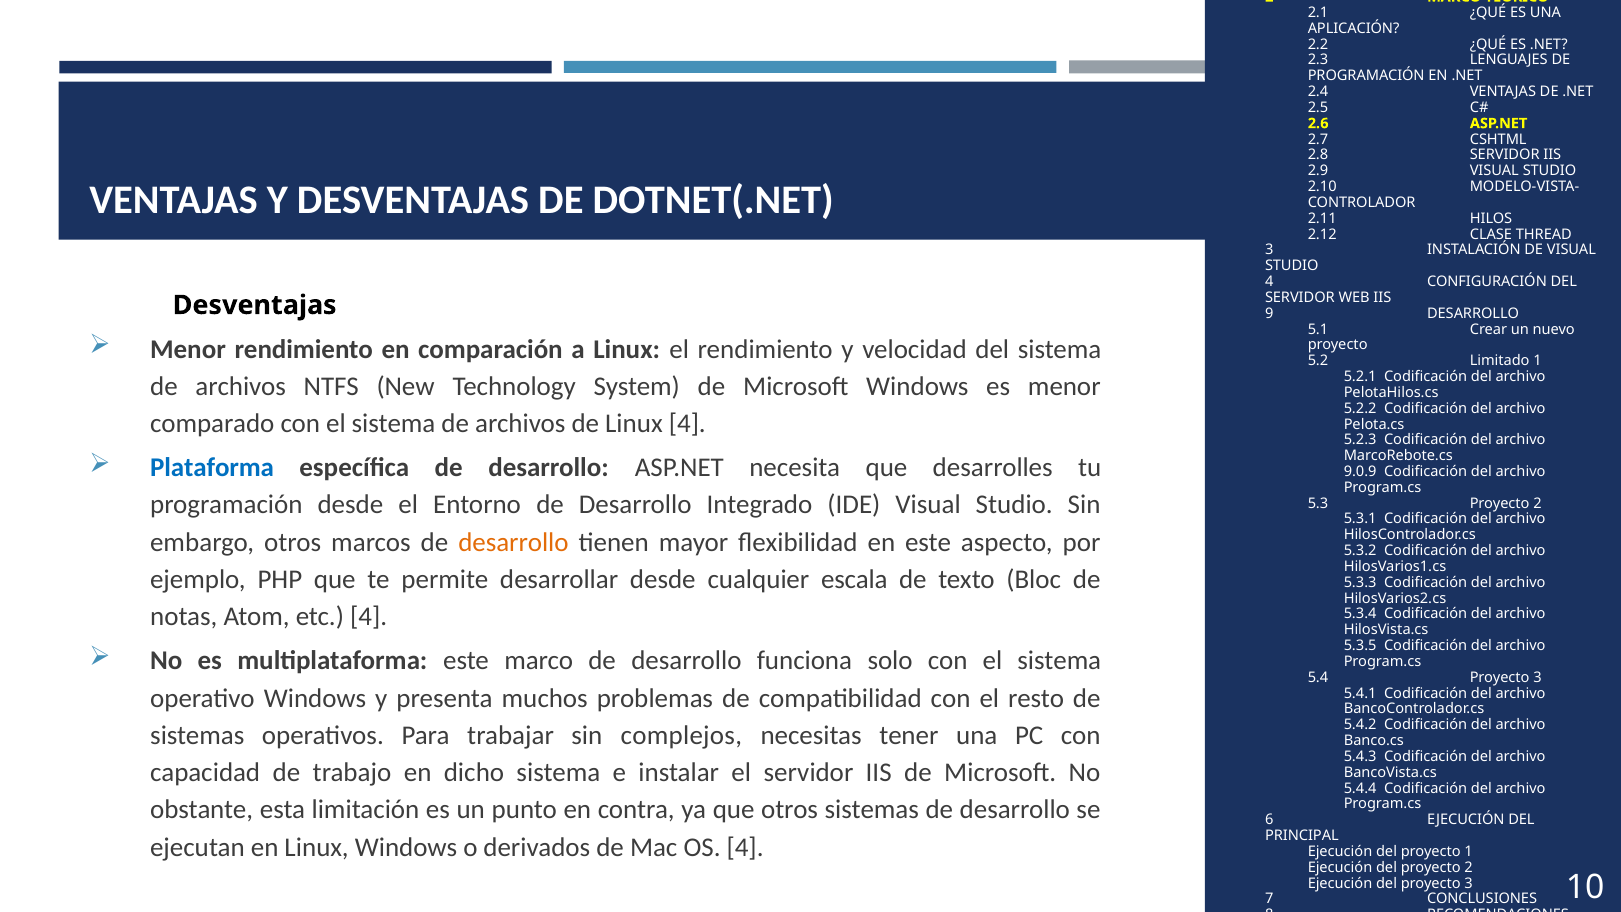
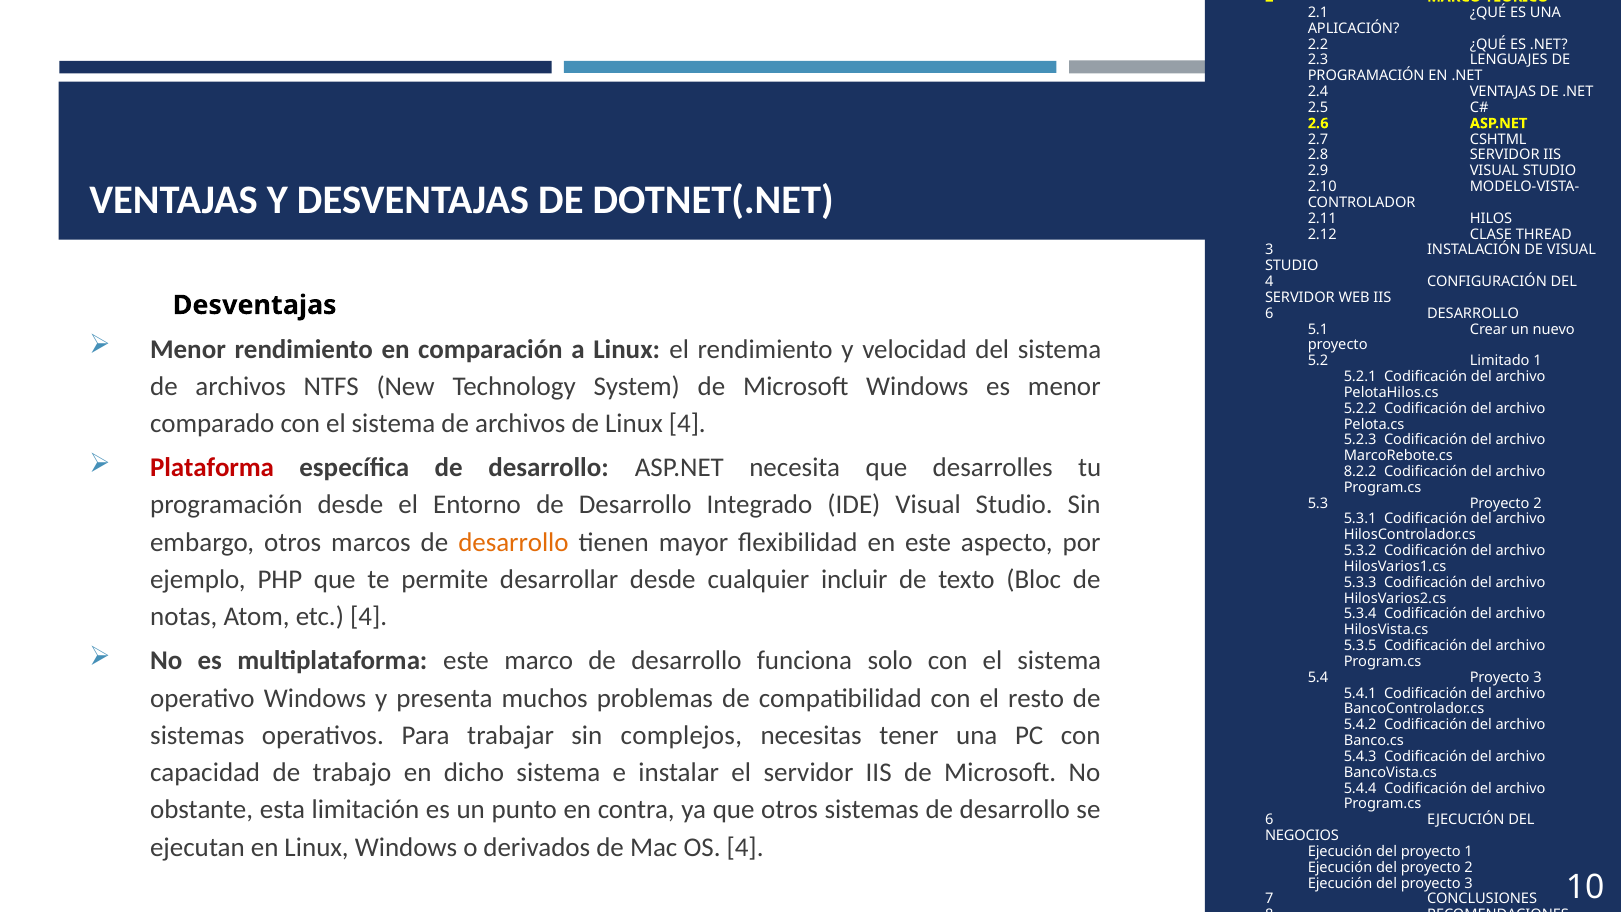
9 at (1269, 313): 9 -> 6
Plataforma colour: blue -> red
9.0.9: 9.0.9 -> 8.2.2
escala: escala -> incluir
PRINCIPAL: PRINCIPAL -> NEGOCIOS
